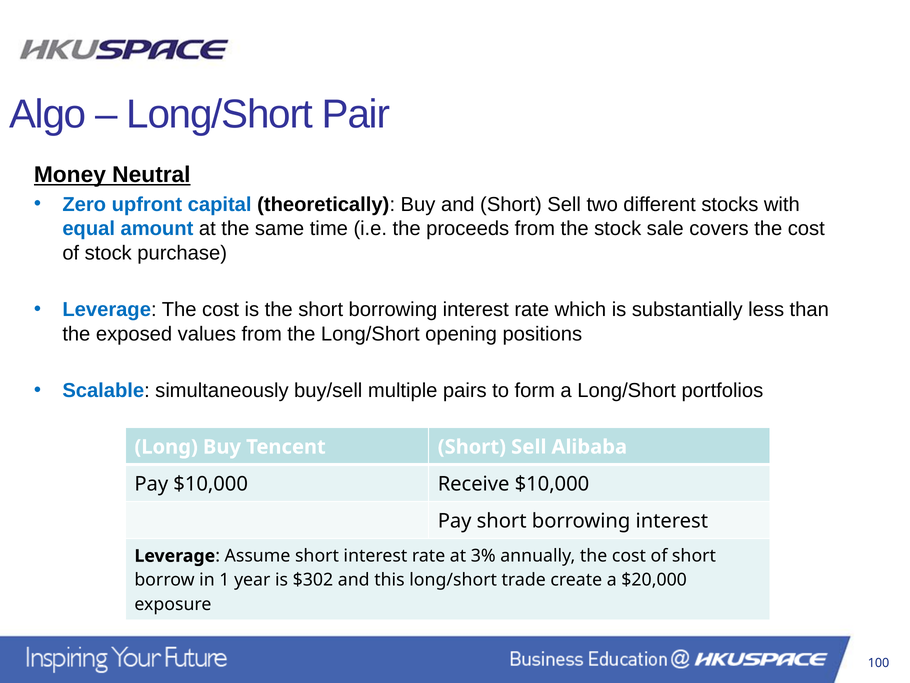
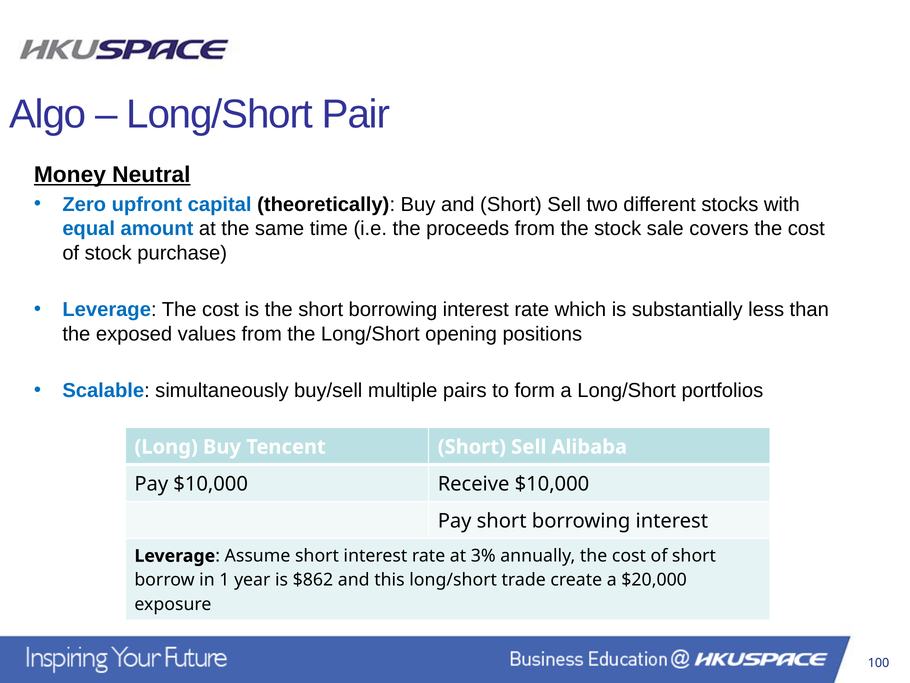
$302: $302 -> $862
